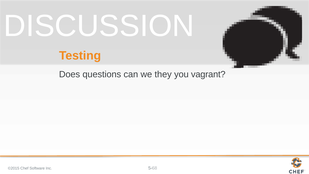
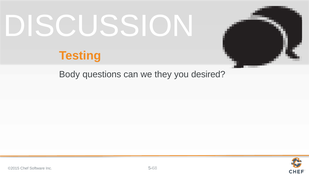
Does: Does -> Body
vagrant: vagrant -> desired
